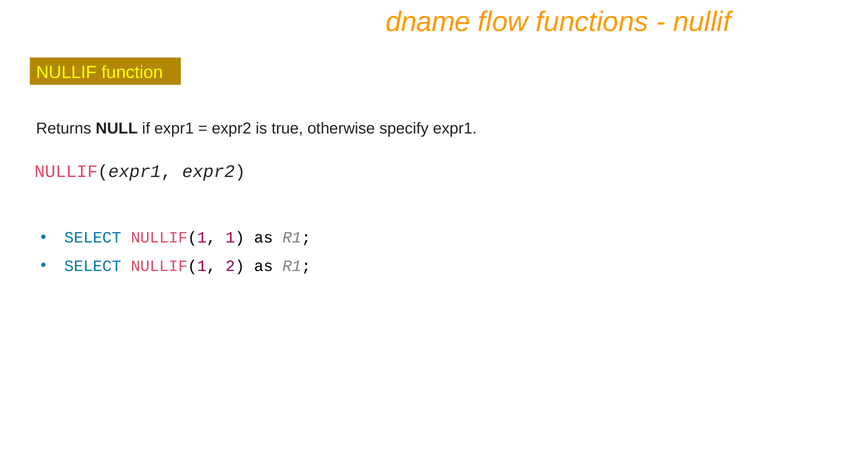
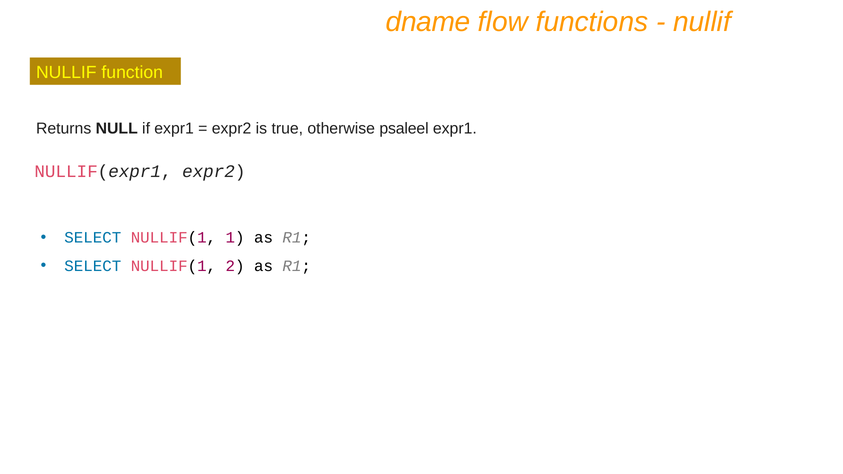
specify: specify -> psaleel
